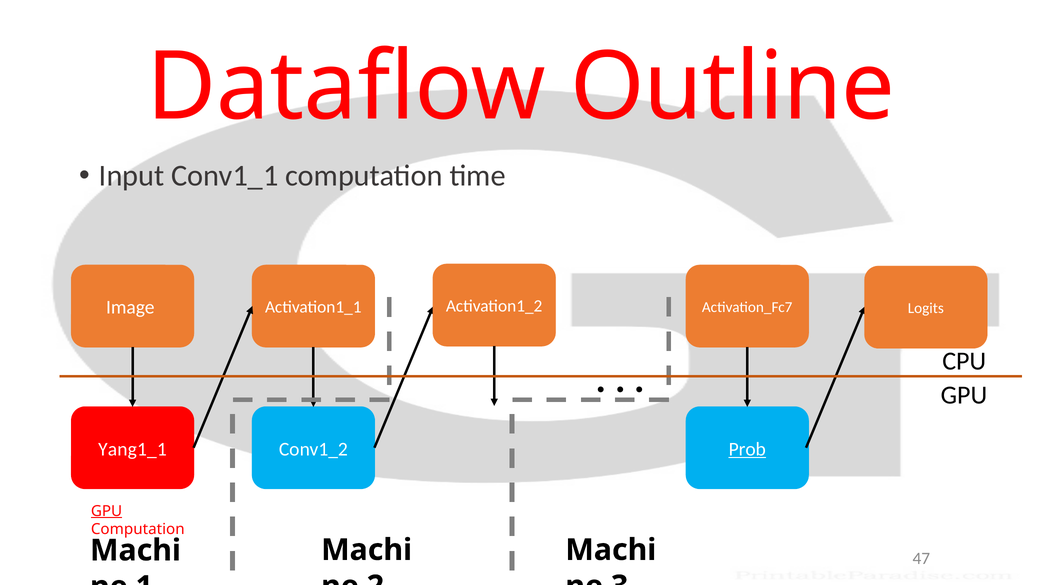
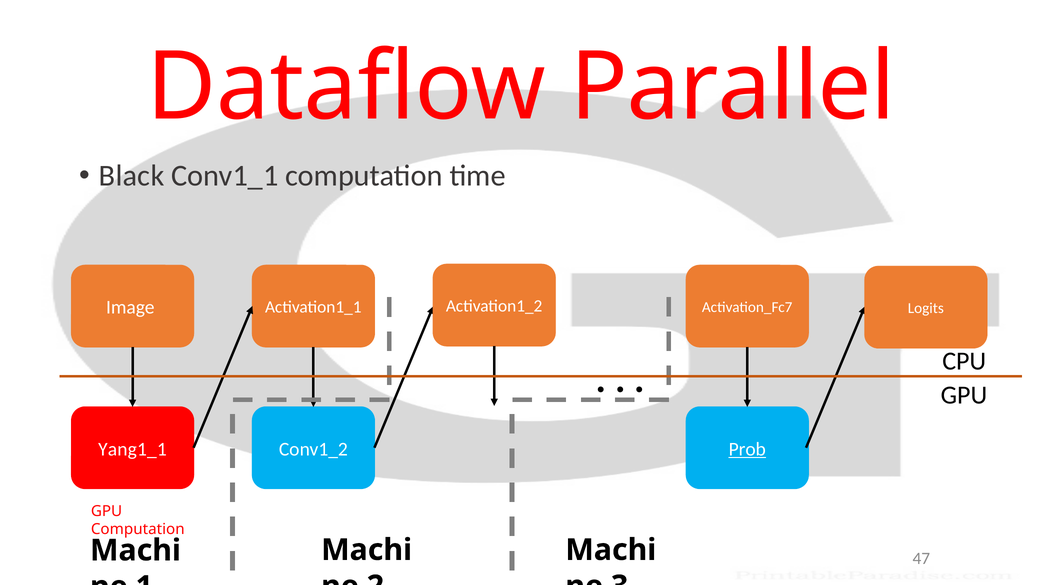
Outline: Outline -> Parallel
Input: Input -> Black
GPU at (107, 512) underline: present -> none
